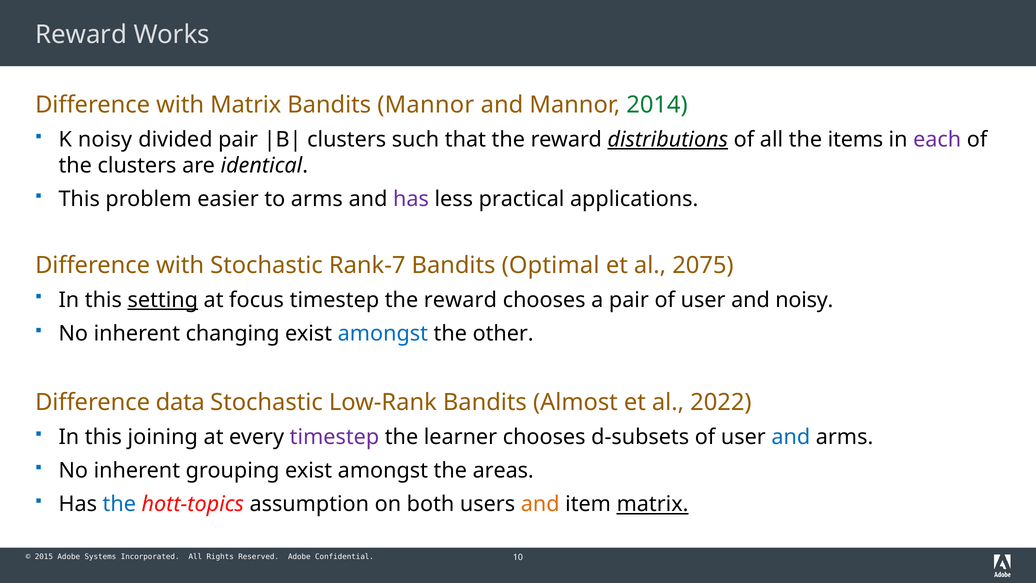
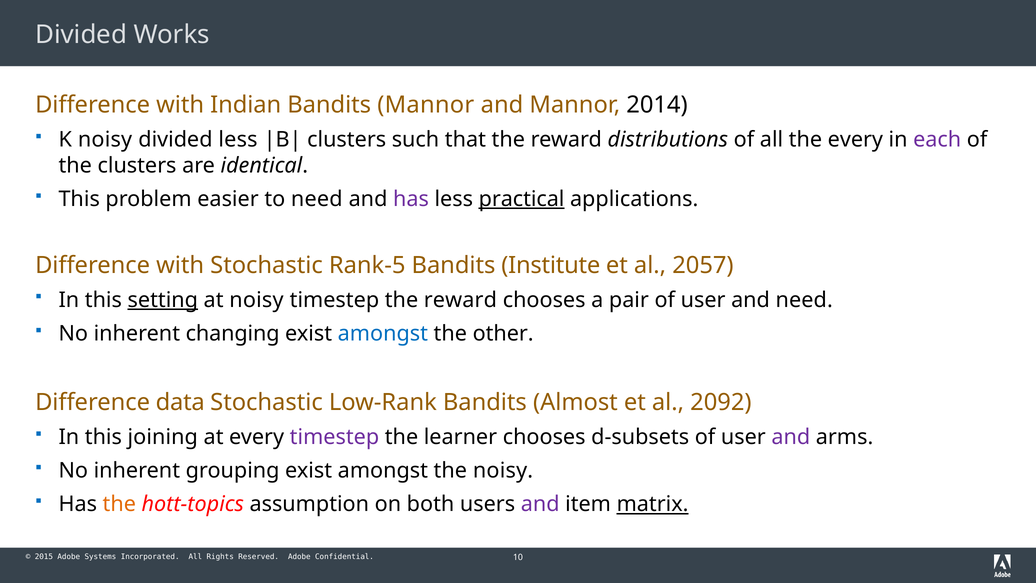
Reward at (81, 35): Reward -> Divided
with Matrix: Matrix -> Indian
2014 colour: green -> black
divided pair: pair -> less
distributions underline: present -> none
the items: items -> every
to arms: arms -> need
practical underline: none -> present
Rank-7: Rank-7 -> Rank-5
Optimal: Optimal -> Institute
2075: 2075 -> 2057
at focus: focus -> noisy
and noisy: noisy -> need
2022: 2022 -> 2092
and at (791, 437) colour: blue -> purple
the areas: areas -> noisy
the at (119, 504) colour: blue -> orange
and at (540, 504) colour: orange -> purple
